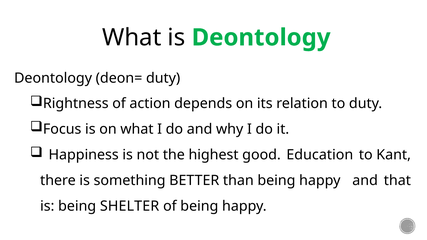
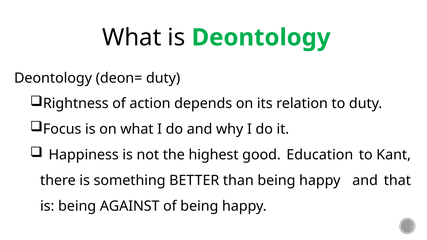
SHELTER: SHELTER -> AGAINST
